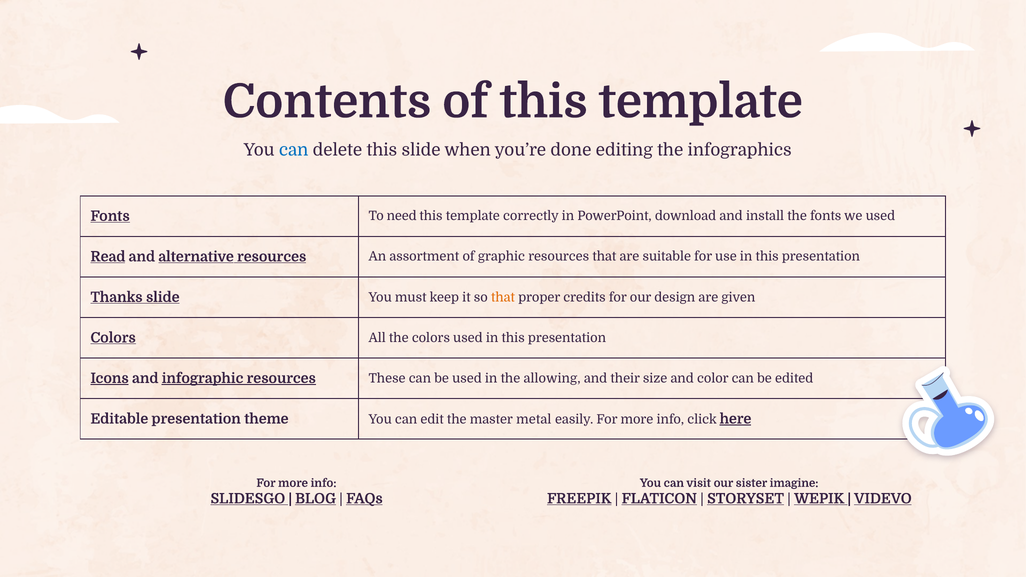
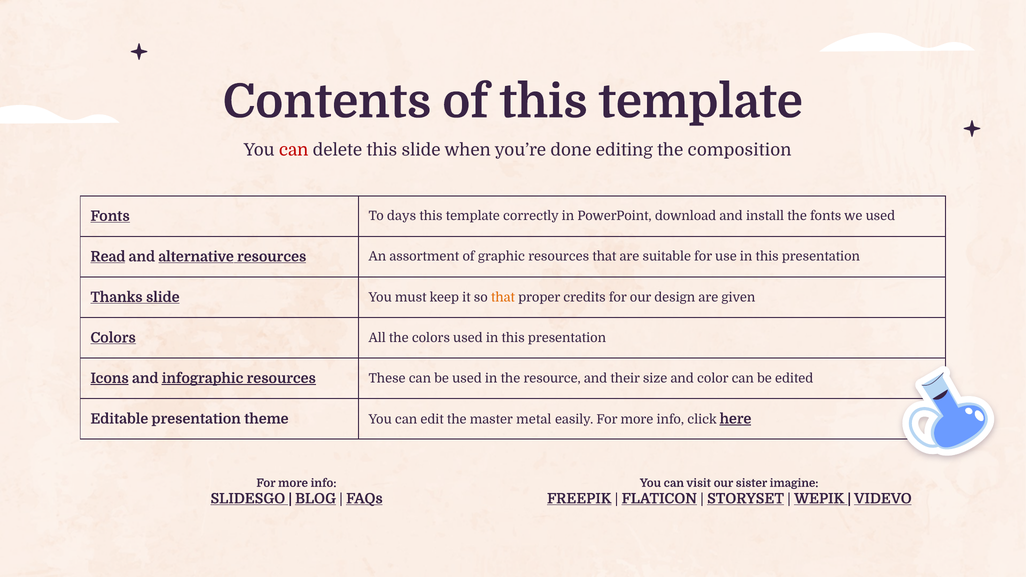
can at (294, 150) colour: blue -> red
infographics: infographics -> composition
need: need -> days
allowing: allowing -> resource
